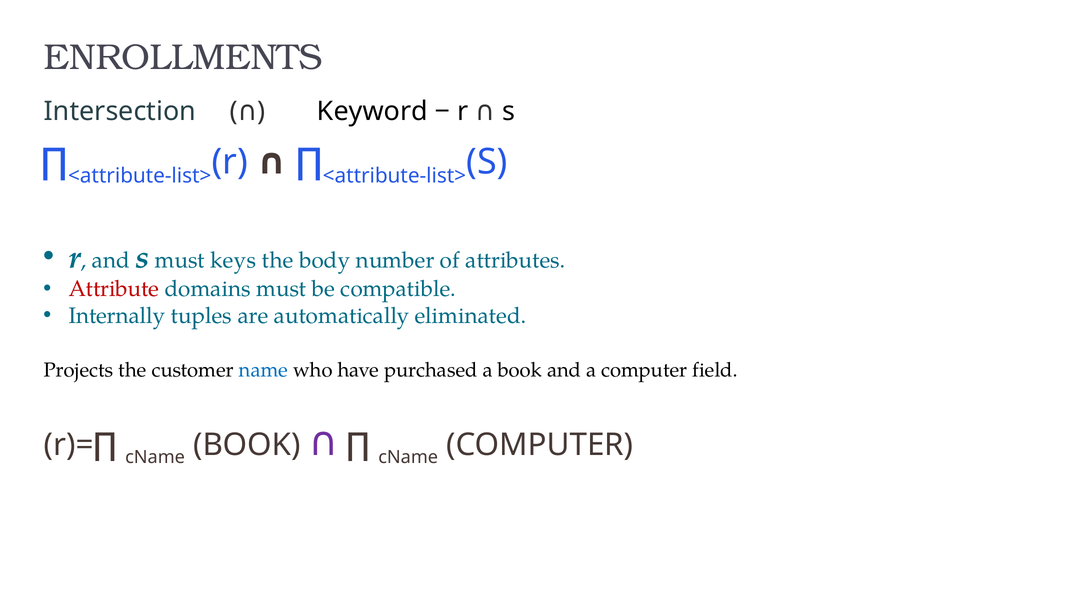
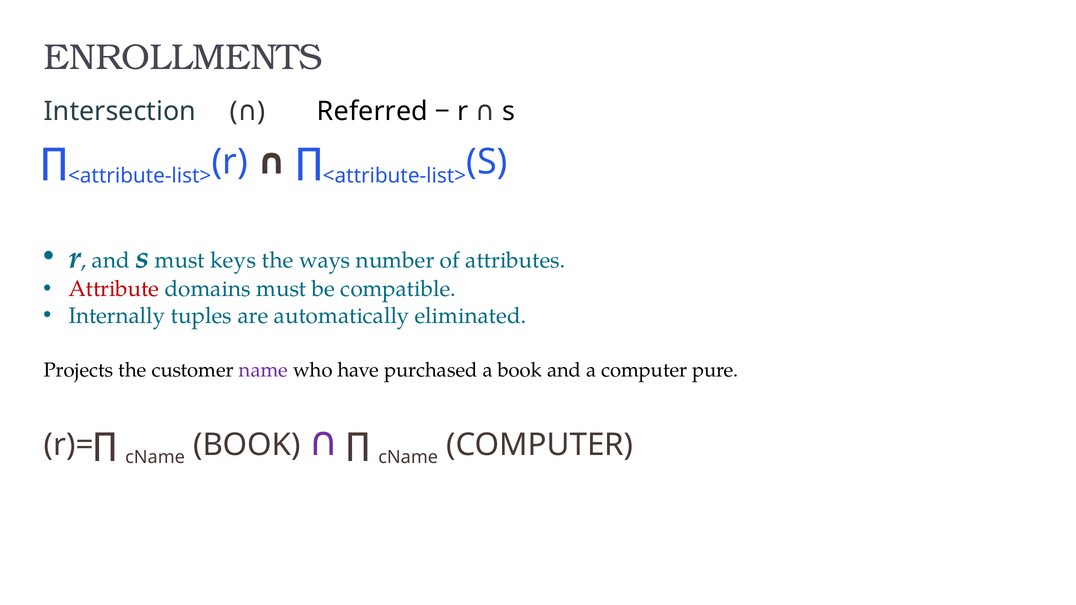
Keyword: Keyword -> Referred
body: body -> ways
name colour: blue -> purple
field: field -> pure
